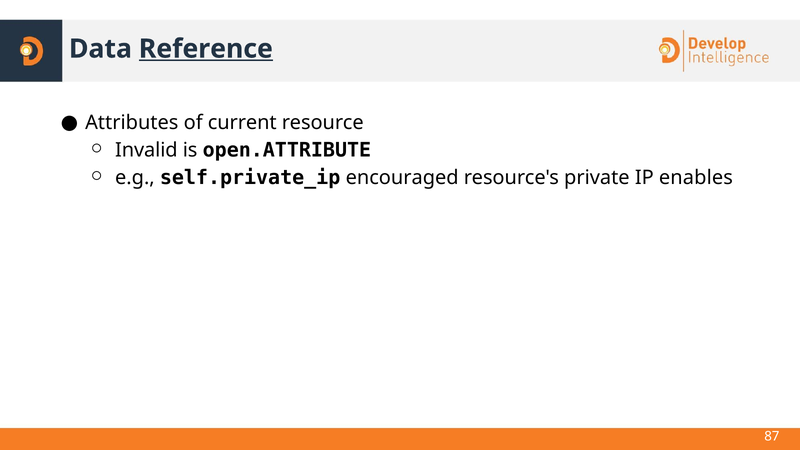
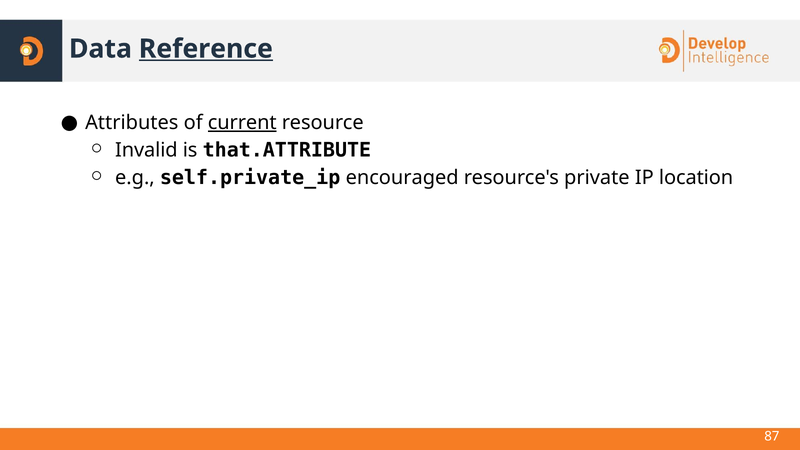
current underline: none -> present
open.ATTRIBUTE: open.ATTRIBUTE -> that.ATTRIBUTE
enables: enables -> location
